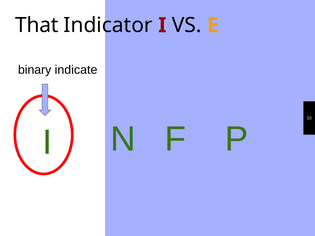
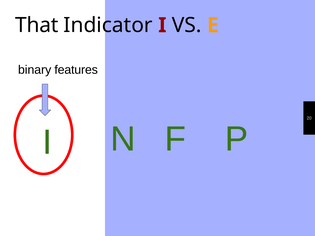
indicate: indicate -> features
